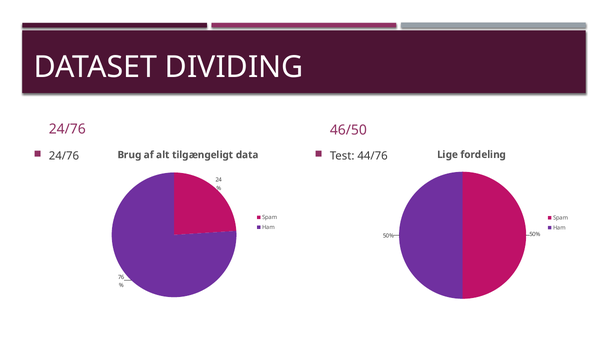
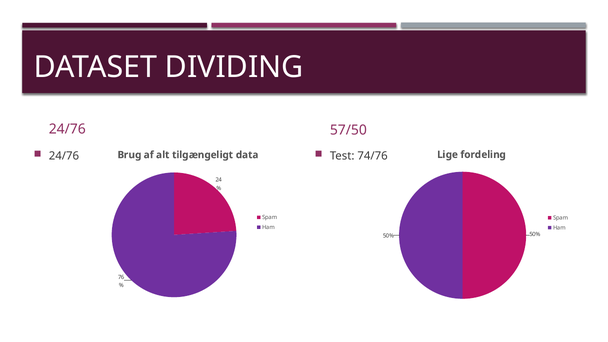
46/50: 46/50 -> 57/50
44/76: 44/76 -> 74/76
